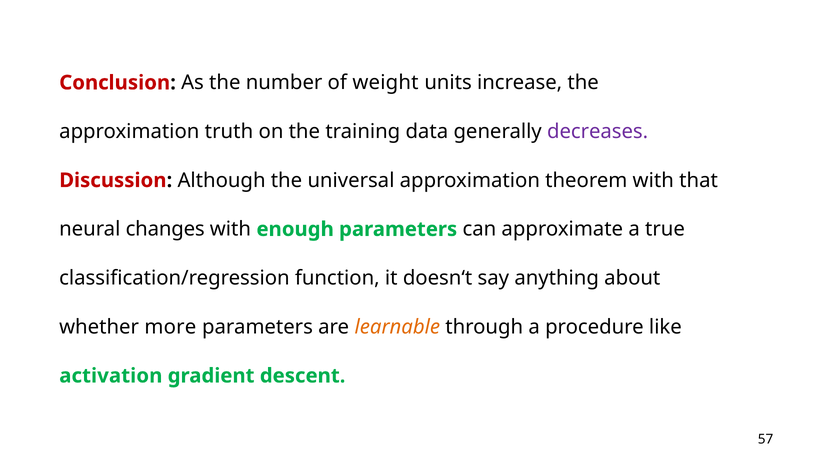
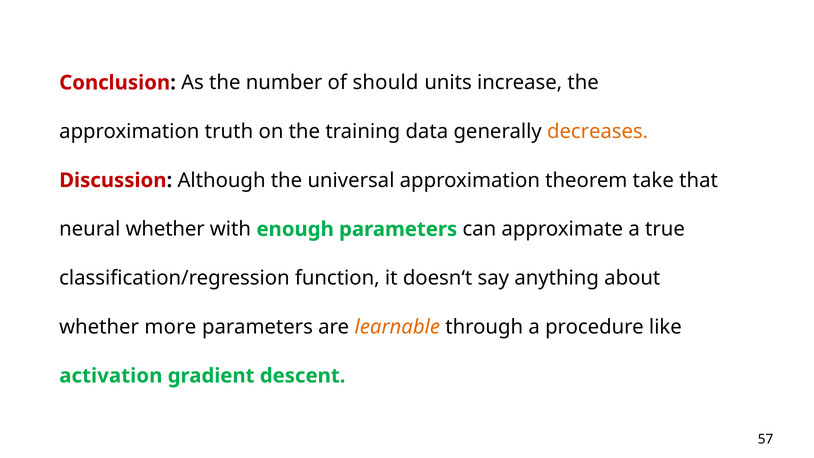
weight: weight -> should
decreases colour: purple -> orange
theorem with: with -> take
neural changes: changes -> whether
